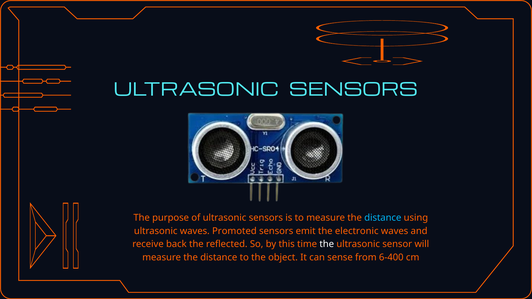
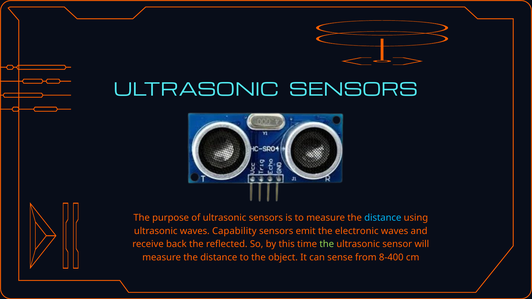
Promoted: Promoted -> Capability
the at (327, 244) colour: white -> light green
6-400: 6-400 -> 8-400
